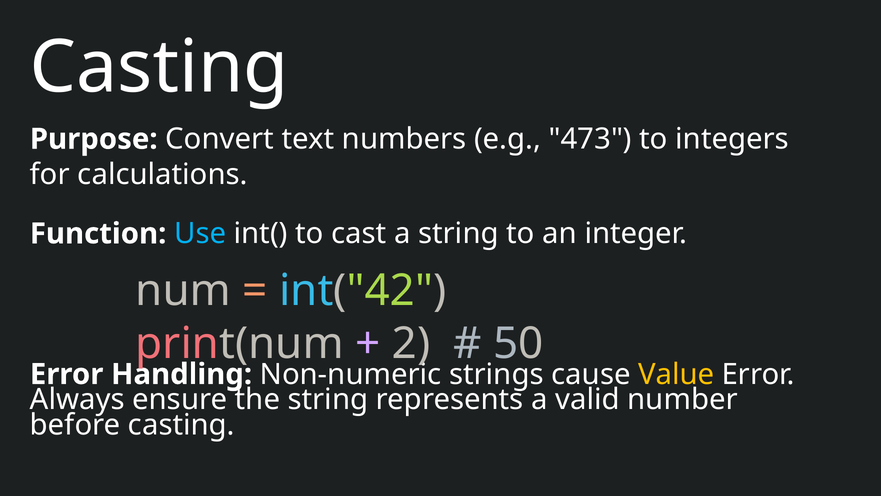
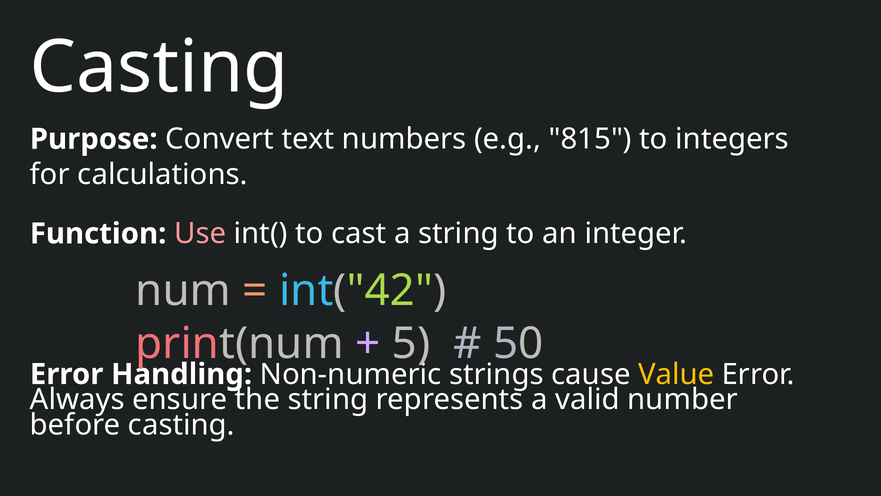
473: 473 -> 815
Use colour: light blue -> pink
2: 2 -> 5
